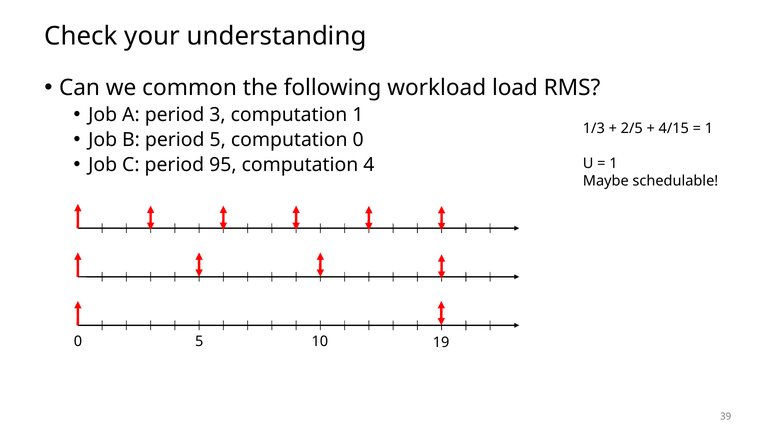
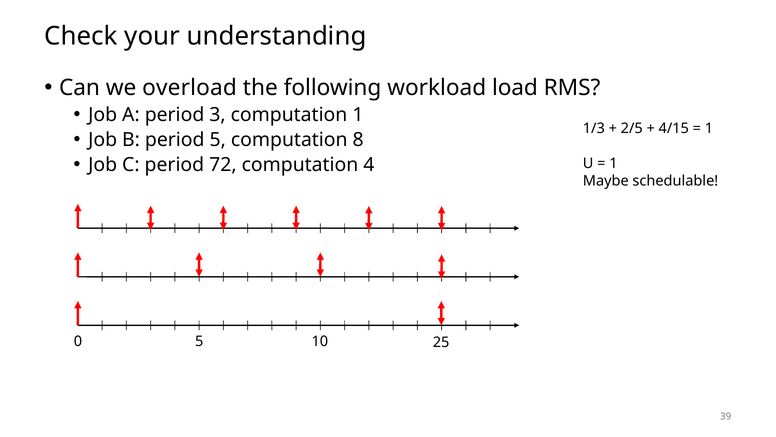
common: common -> overload
computation 0: 0 -> 8
95: 95 -> 72
19: 19 -> 25
